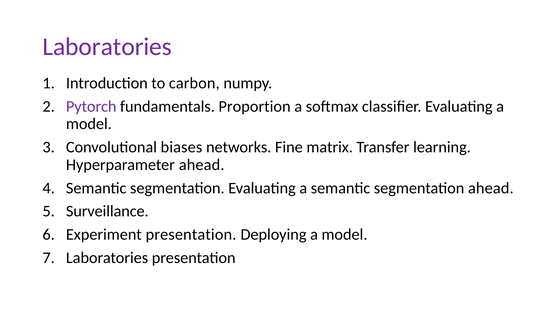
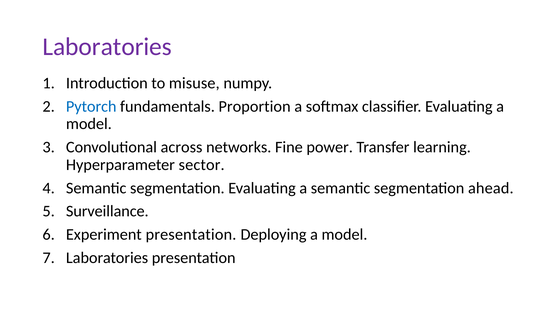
carbon: carbon -> misuse
Pytorch colour: purple -> blue
biases: biases -> across
matrix: matrix -> power
Hyperparameter ahead: ahead -> sector
